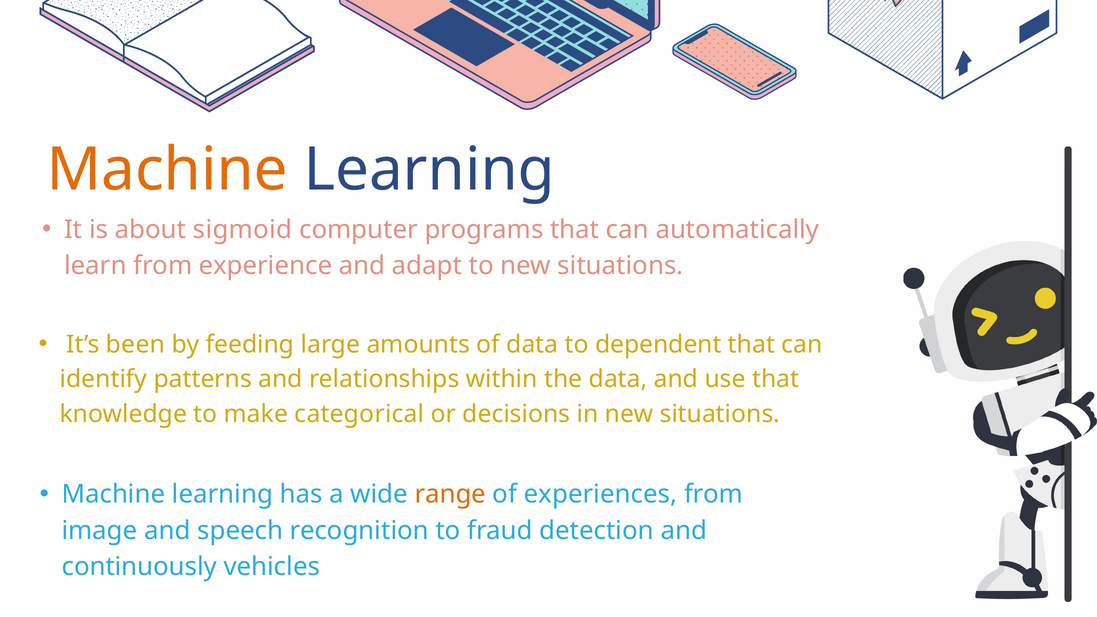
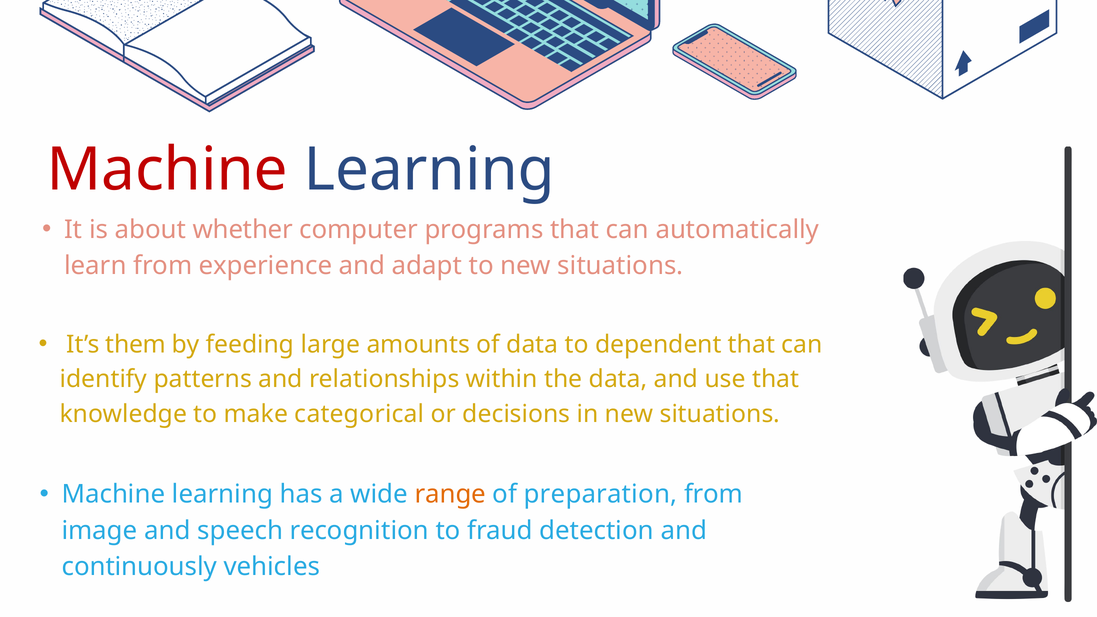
Machine at (167, 170) colour: orange -> red
sigmoid: sigmoid -> whether
been: been -> them
experiences: experiences -> preparation
